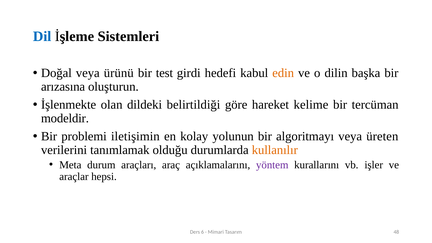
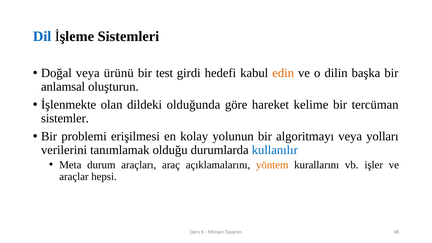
arızasına: arızasına -> anlamsal
belirtildiği: belirtildiği -> olduğunda
modeldir: modeldir -> sistemler
iletişimin: iletişimin -> erişilmesi
üreten: üreten -> yolları
kullanılır colour: orange -> blue
yöntem colour: purple -> orange
